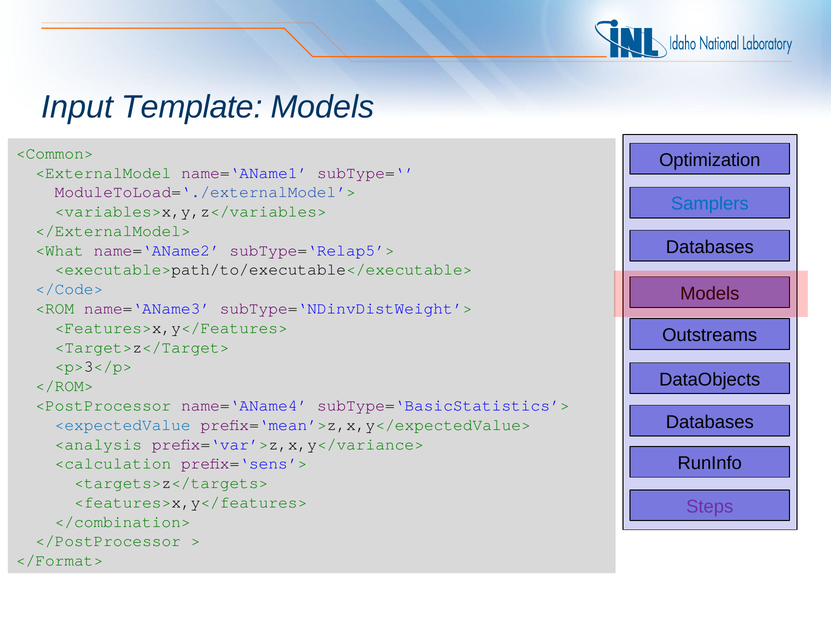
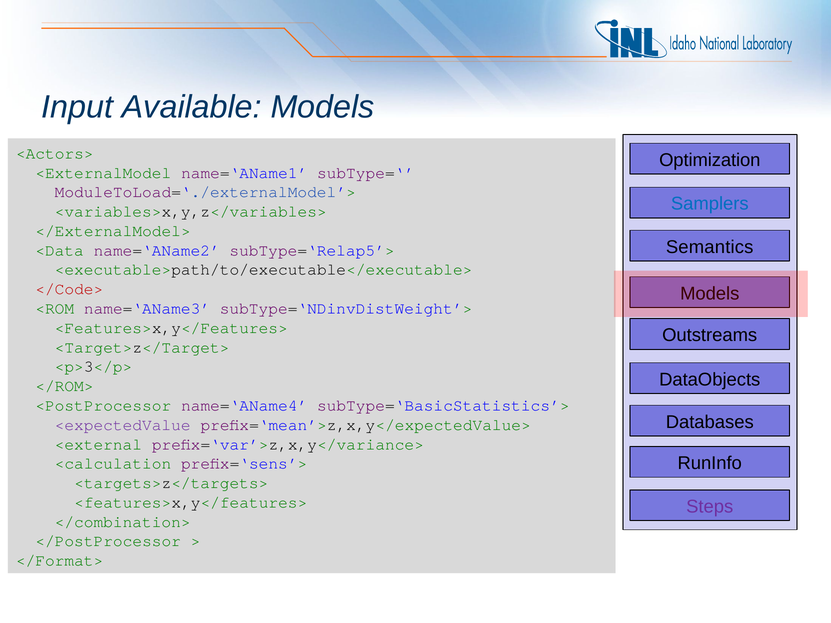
Template: Template -> Available
<Common>: <Common> -> <Actors>
Databases at (710, 247): Databases -> Semantics
<What: <What -> <Data
</Code> colour: blue -> red
<expectedValue colour: blue -> purple
<analysis: <analysis -> <external
